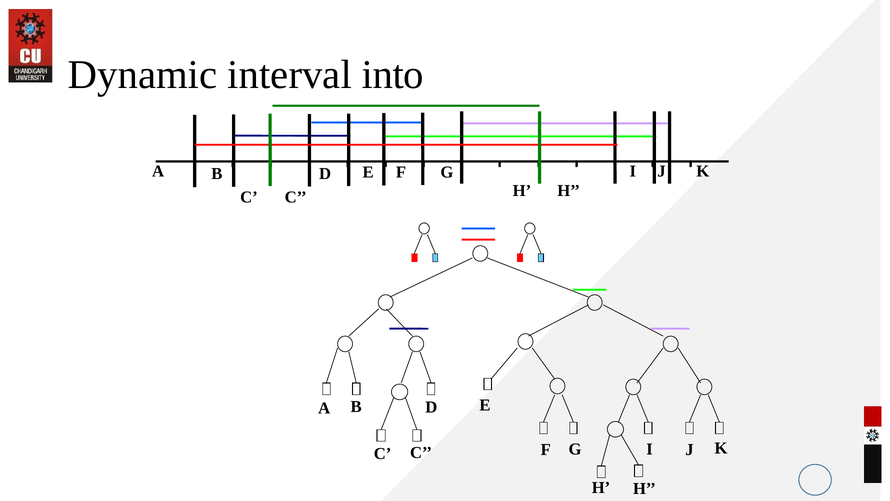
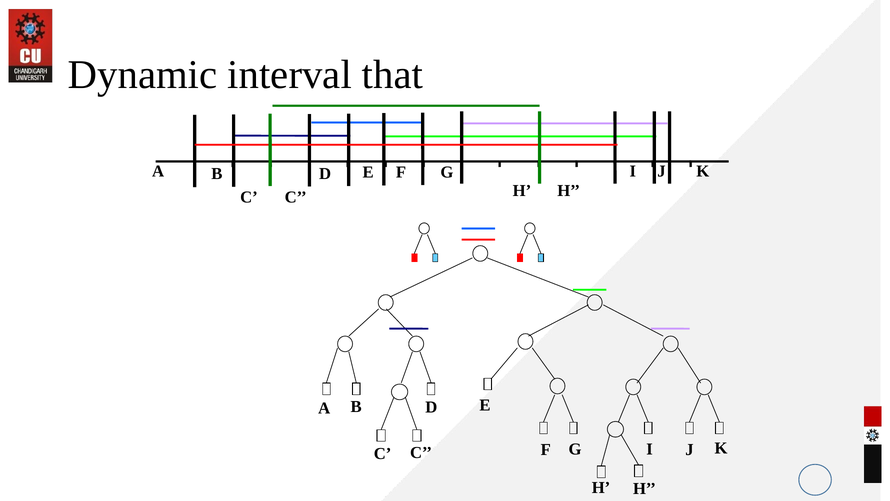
into: into -> that
